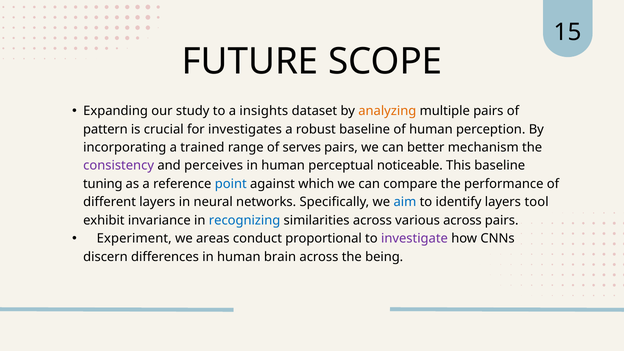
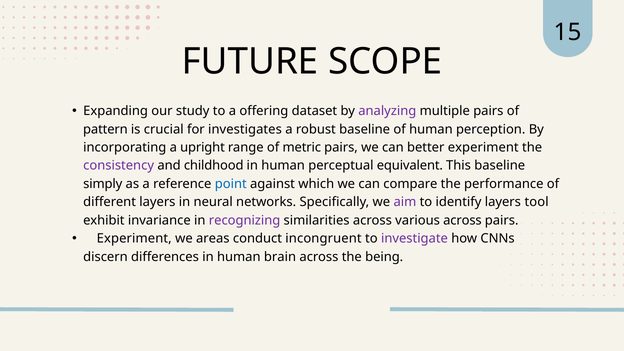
insights: insights -> offering
analyzing colour: orange -> purple
trained: trained -> upright
serves: serves -> metric
better mechanism: mechanism -> experiment
perceives: perceives -> childhood
noticeable: noticeable -> equivalent
tuning: tuning -> simply
aim colour: blue -> purple
recognizing colour: blue -> purple
proportional: proportional -> incongruent
